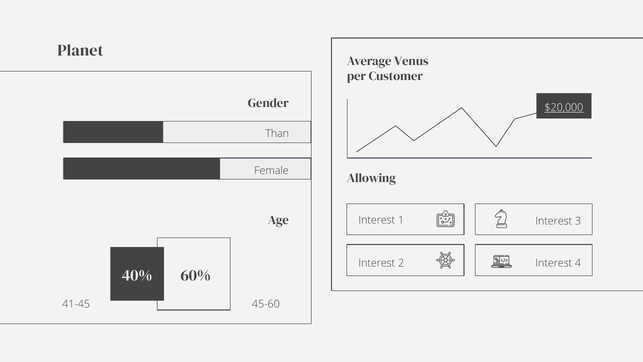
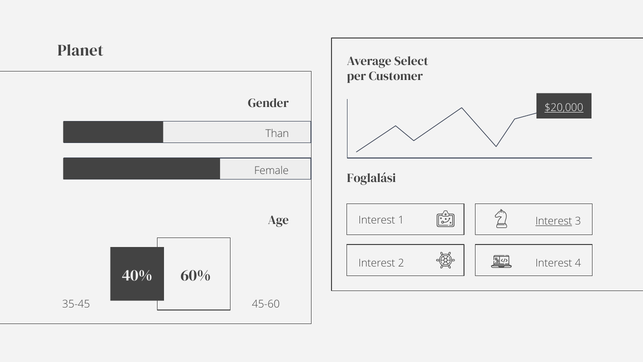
Venus: Venus -> Select
Allowing: Allowing -> Foglalási
Interest at (554, 221) underline: none -> present
41-45: 41-45 -> 35-45
